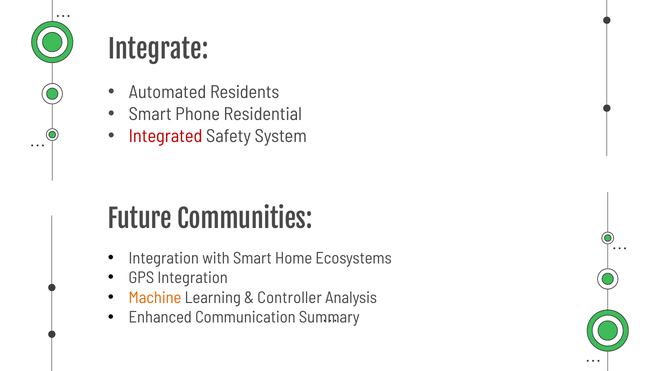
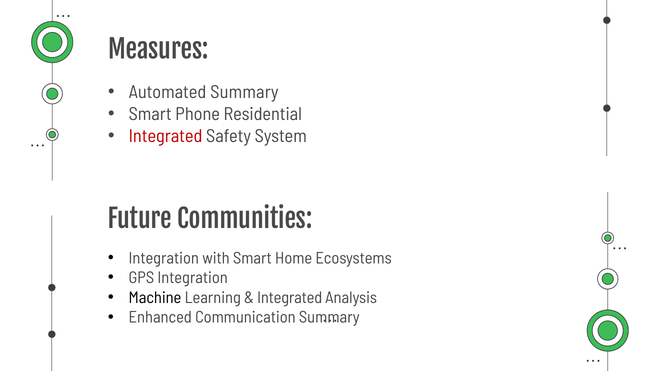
Integrate: Integrate -> Measures
Automated Residents: Residents -> Summary
Machine colour: orange -> black
Controller at (290, 298): Controller -> Integrated
